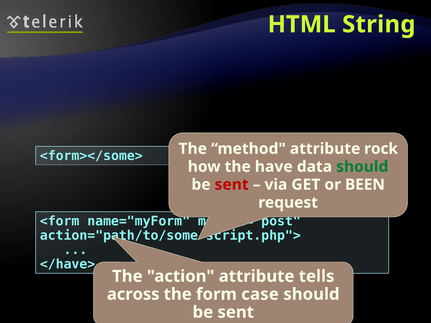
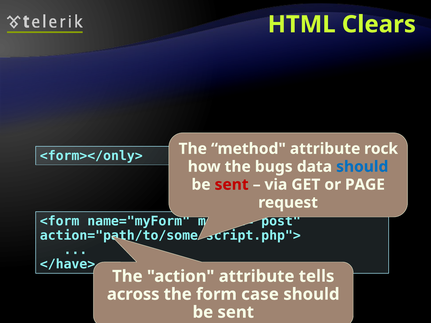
String: String -> Clears
<form></some>: <form></some> -> <form></only>
have: have -> bugs
should at (362, 167) colour: green -> blue
BEEN: BEEN -> PAGE
